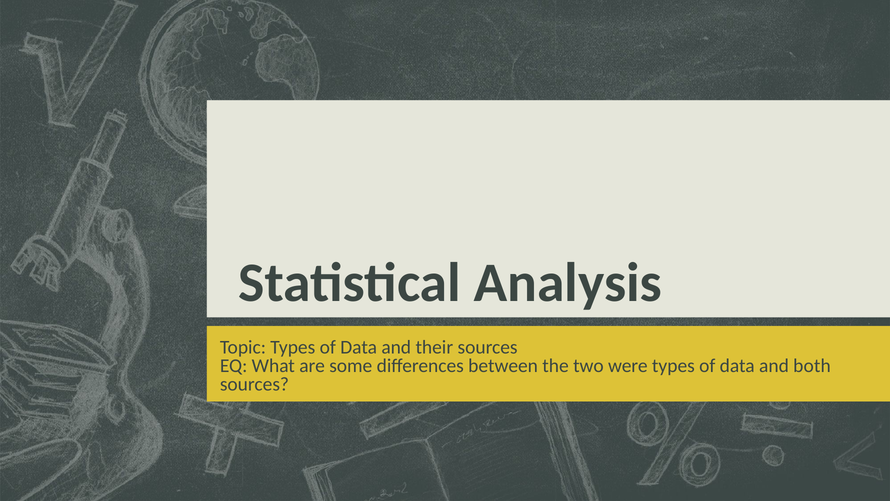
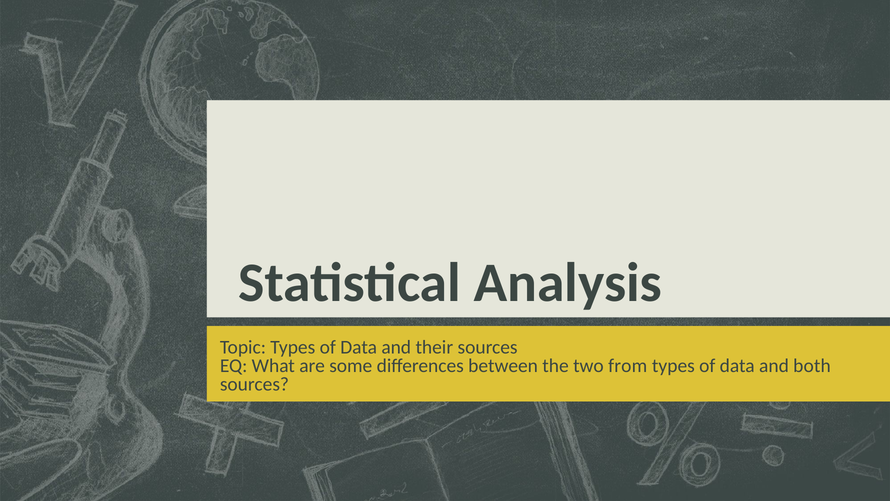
were: were -> from
